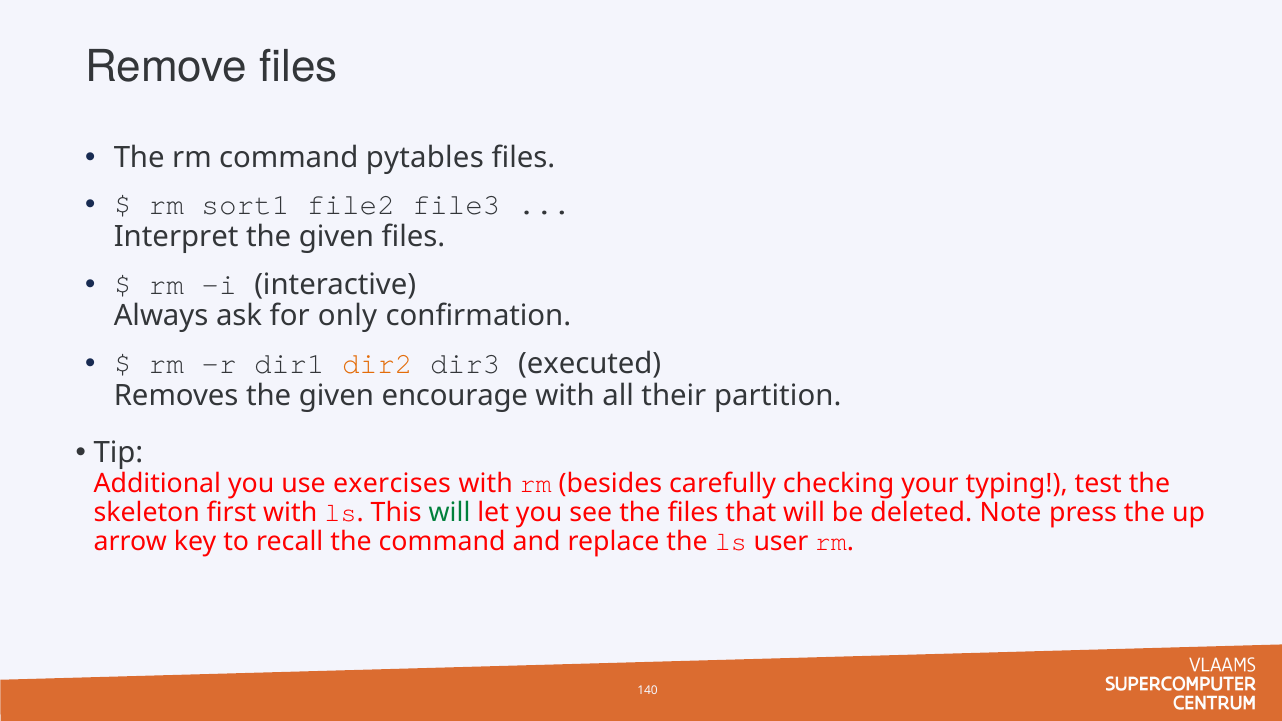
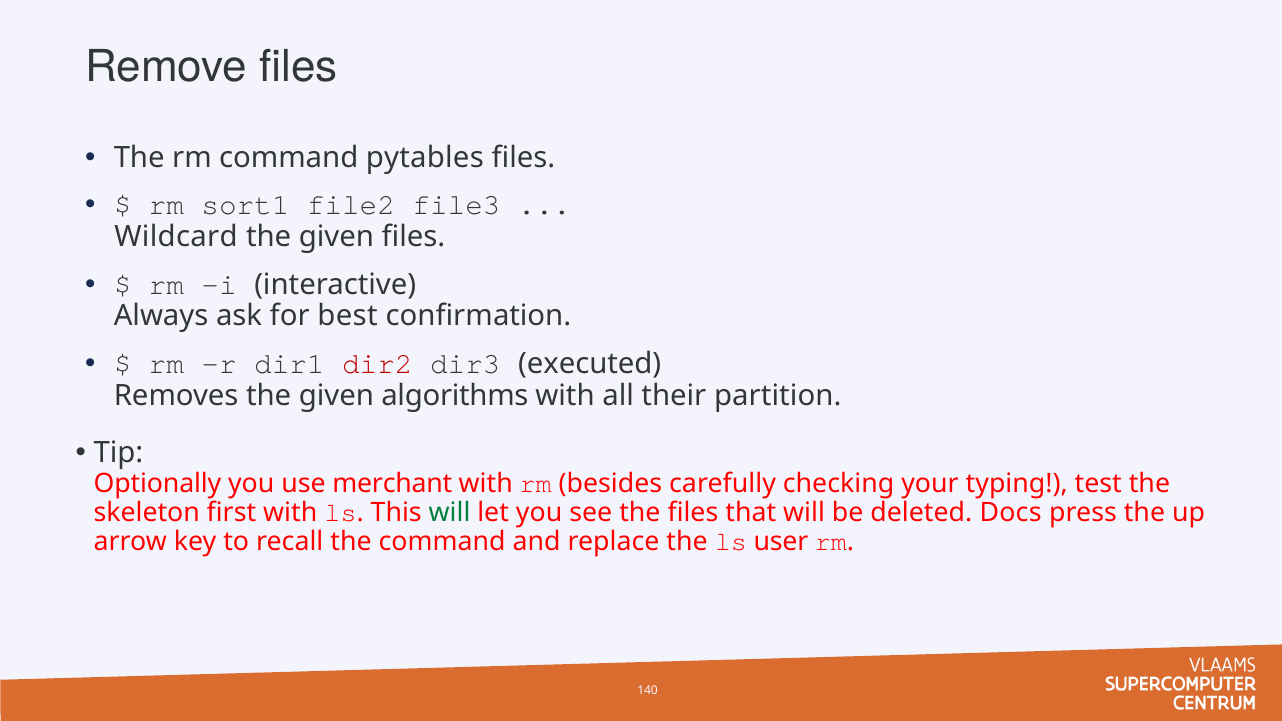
Interpret: Interpret -> Wildcard
only: only -> best
dir2 colour: orange -> red
encourage: encourage -> algorithms
Additional: Additional -> Optionally
exercises: exercises -> merchant
Note: Note -> Docs
